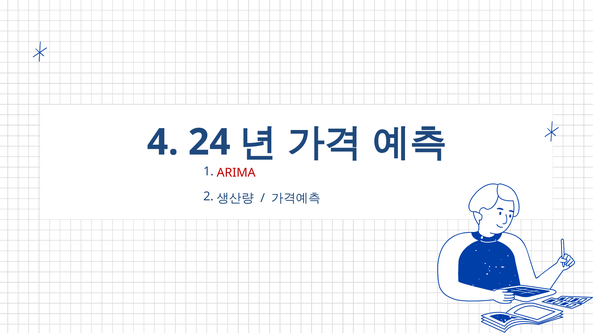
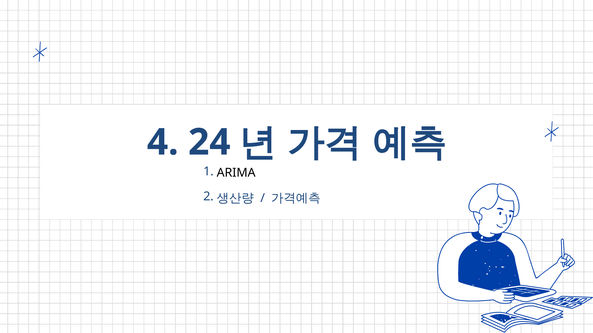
ARIMA colour: red -> black
